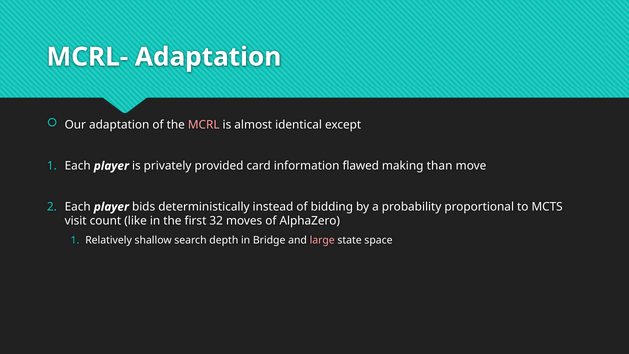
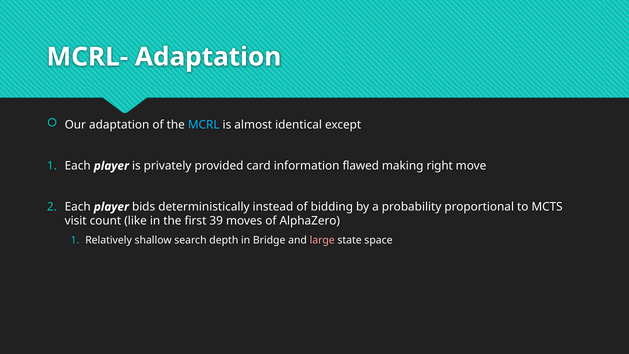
MCRL colour: pink -> light blue
than: than -> right
32: 32 -> 39
